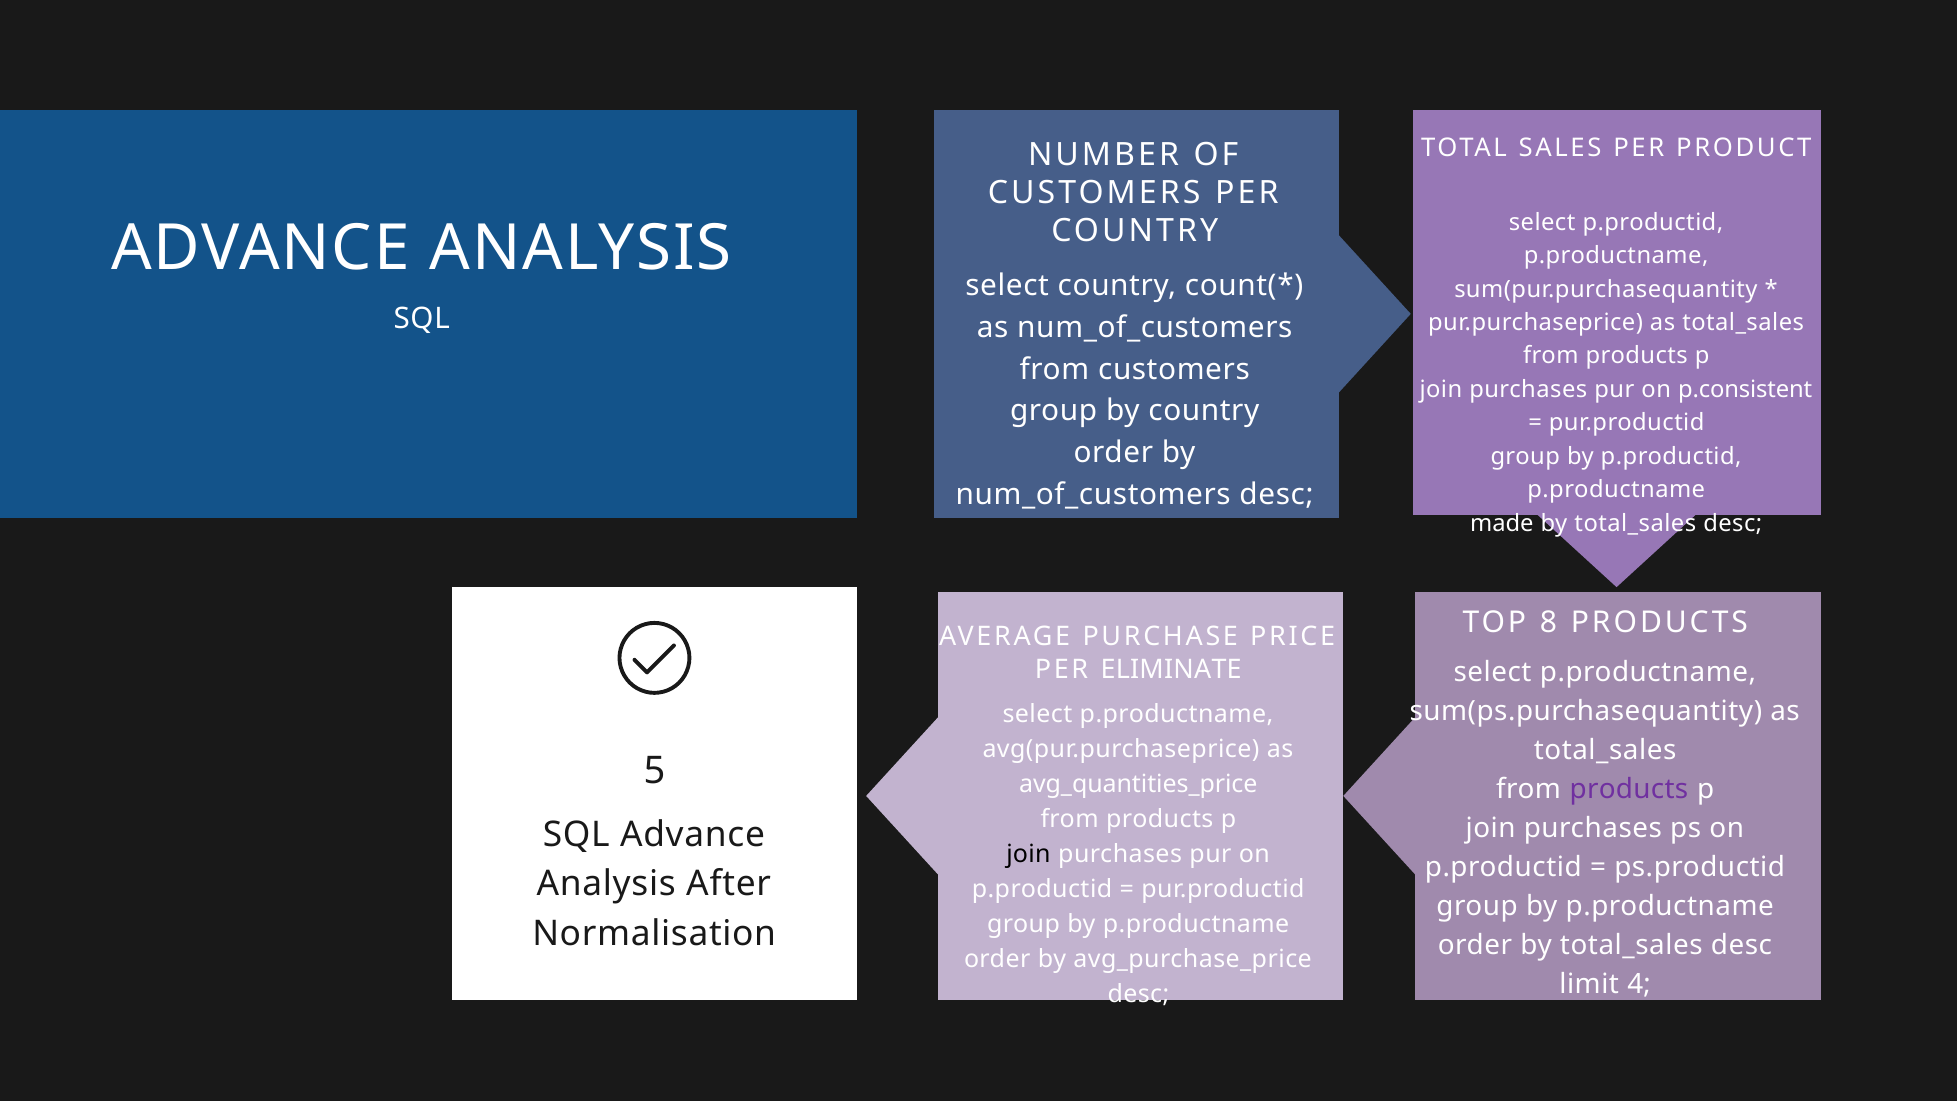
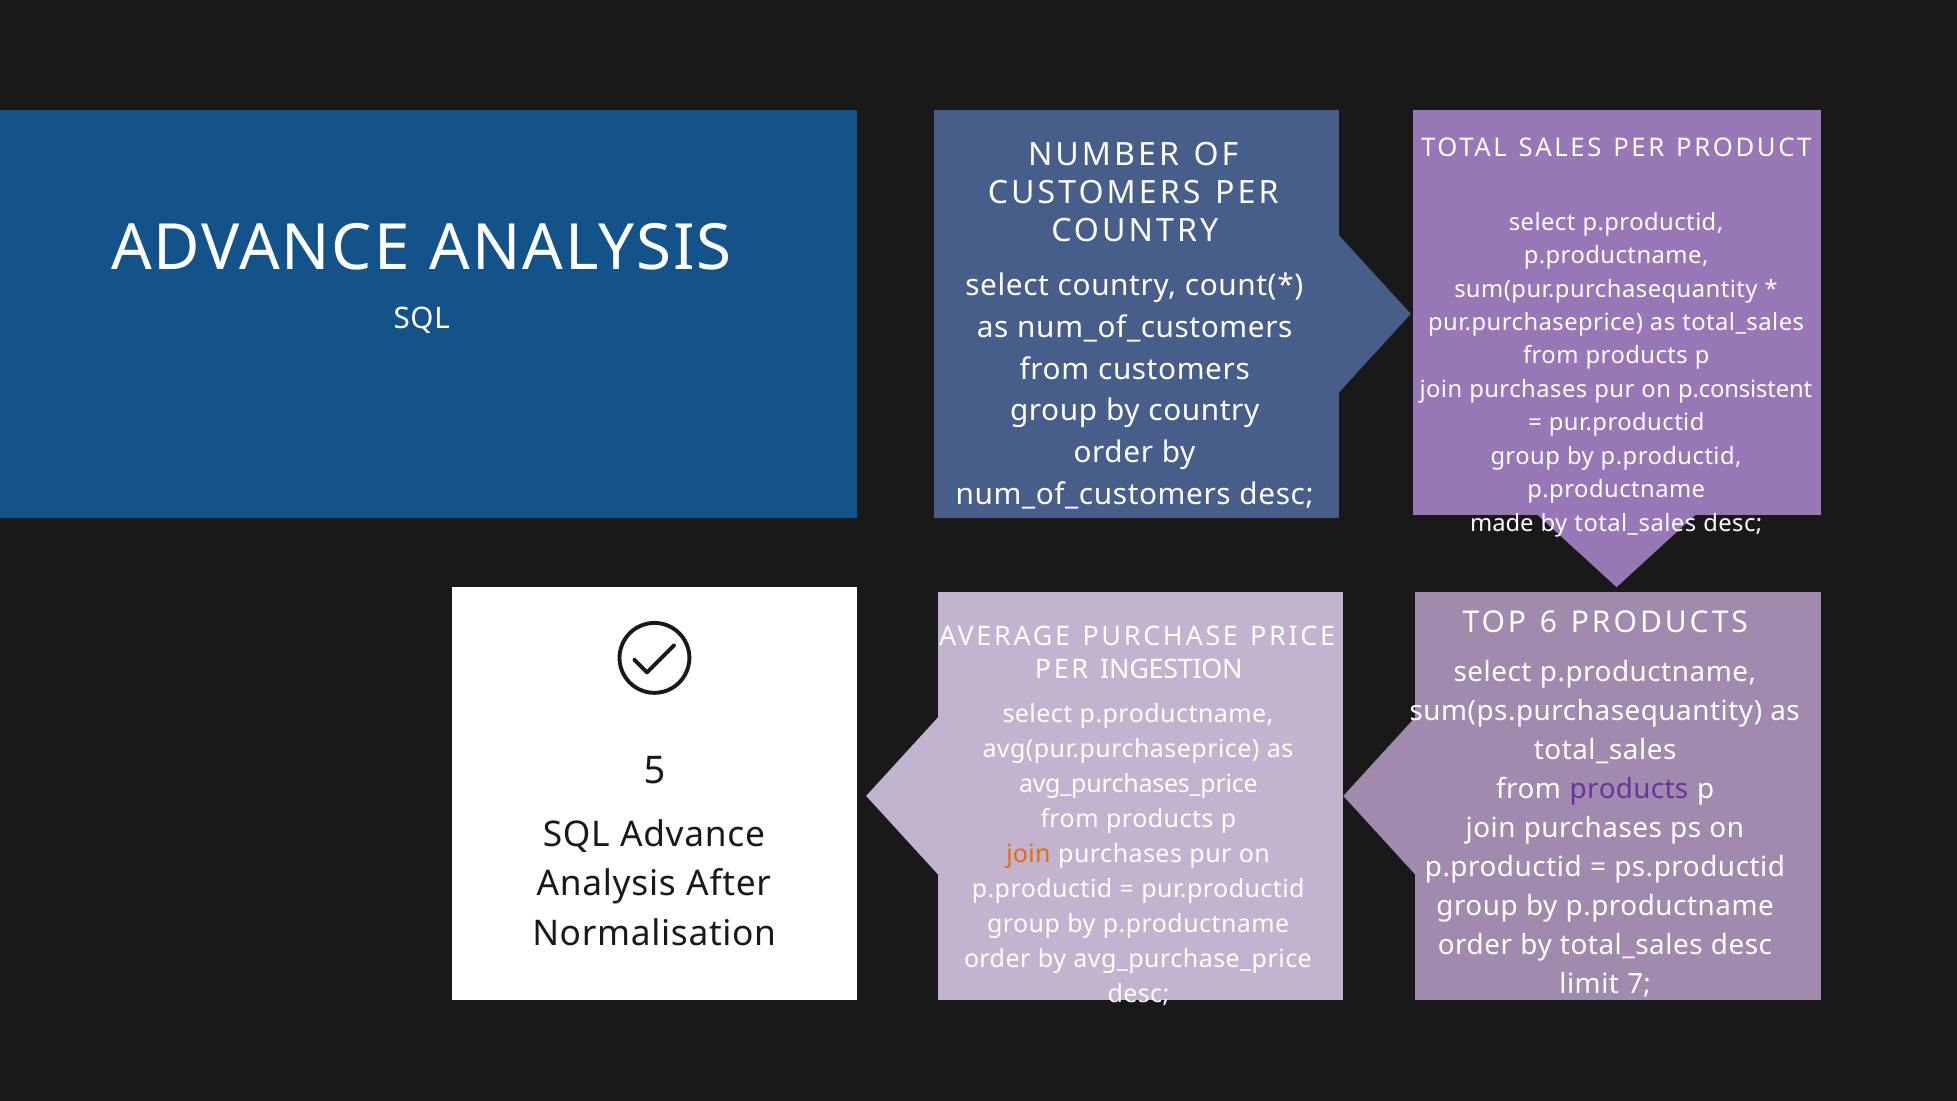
8: 8 -> 6
ELIMINATE: ELIMINATE -> INGESTION
avg_quantities_price: avg_quantities_price -> avg_purchases_price
join at (1028, 854) colour: black -> orange
4: 4 -> 7
